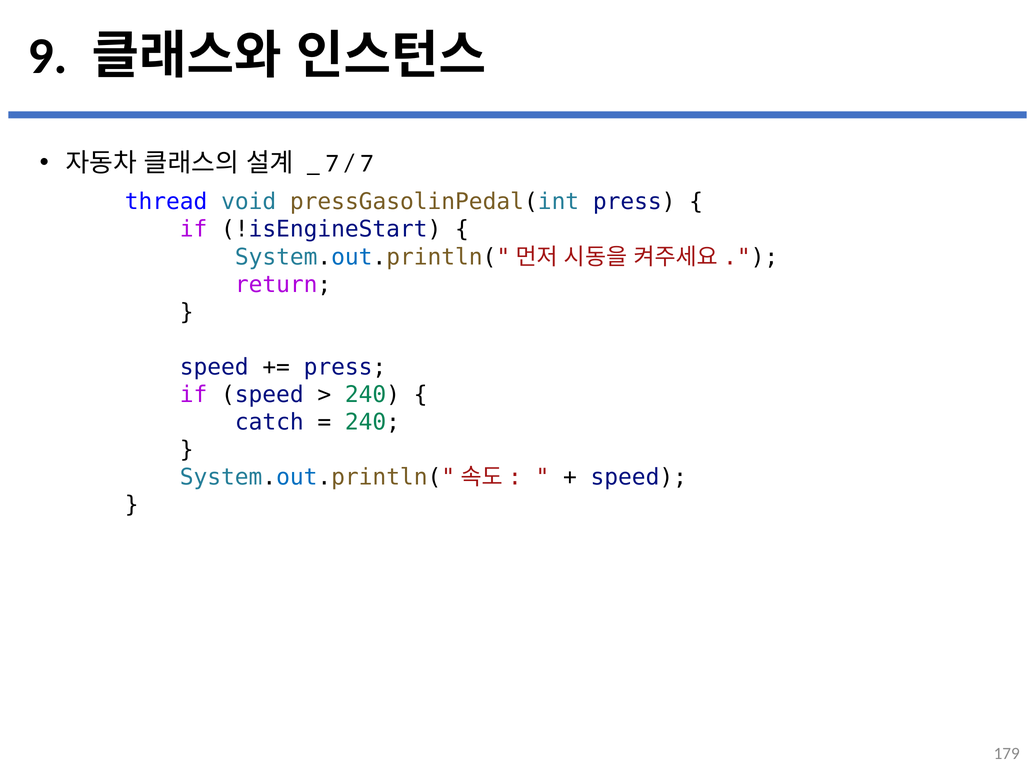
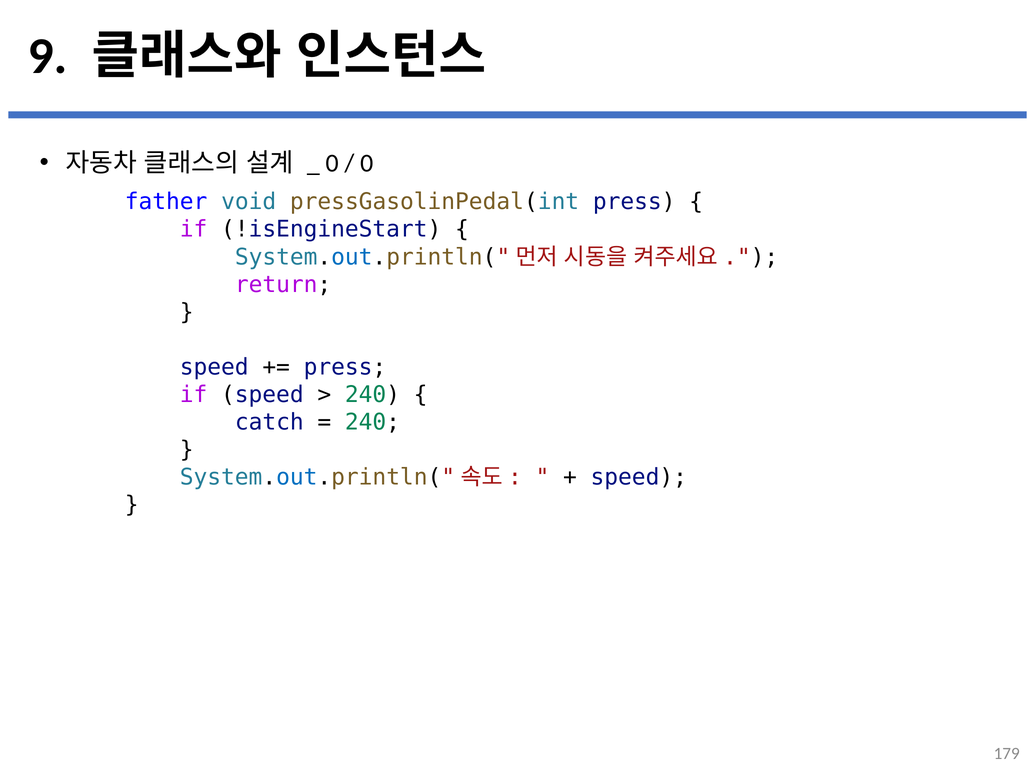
7 at (332, 163): 7 -> 0
7 at (367, 163): 7 -> 0
thread: thread -> father
